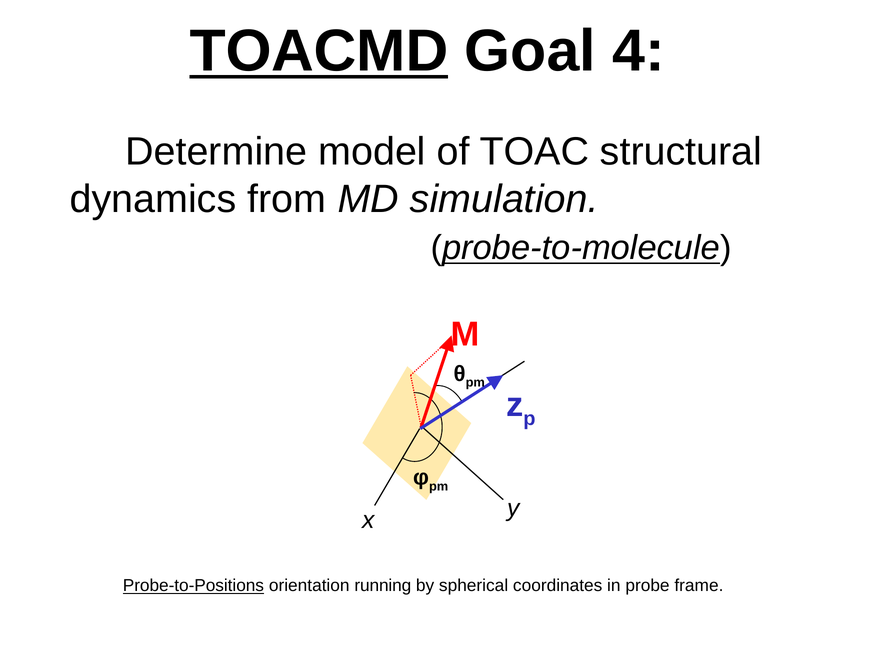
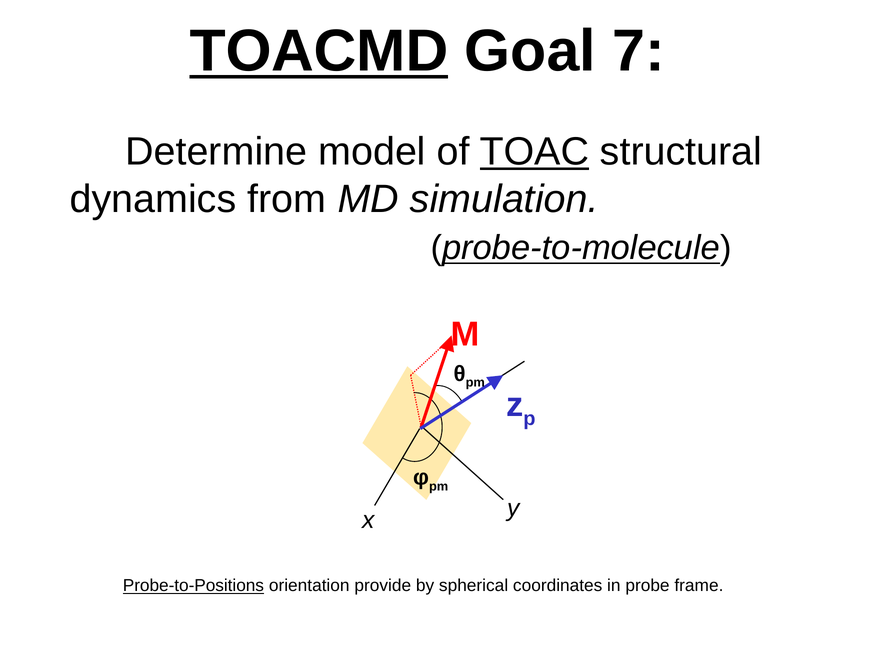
4: 4 -> 7
TOAC underline: none -> present
running: running -> provide
